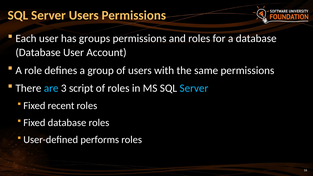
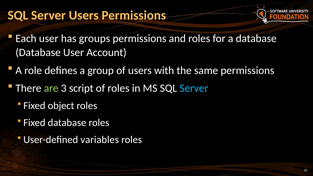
are colour: light blue -> light green
recent: recent -> object
performs: performs -> variables
